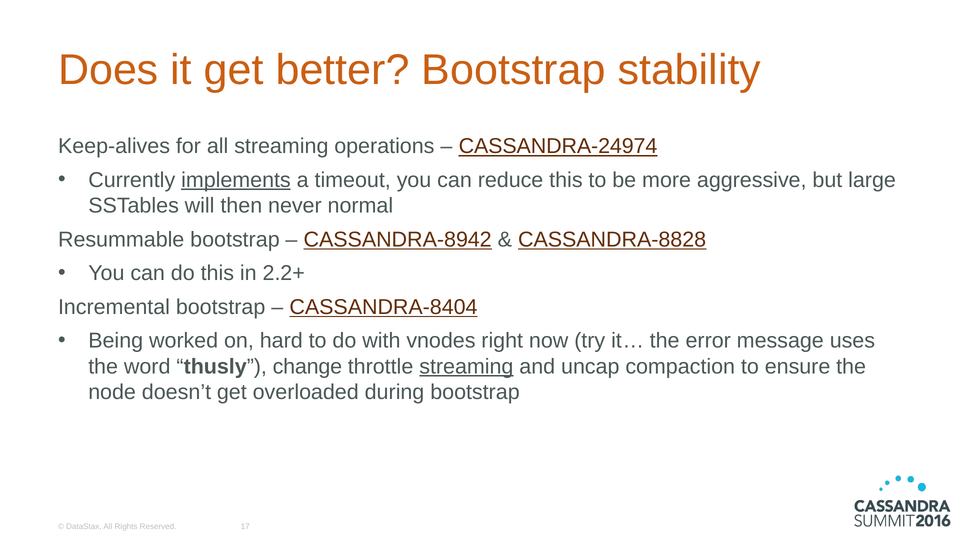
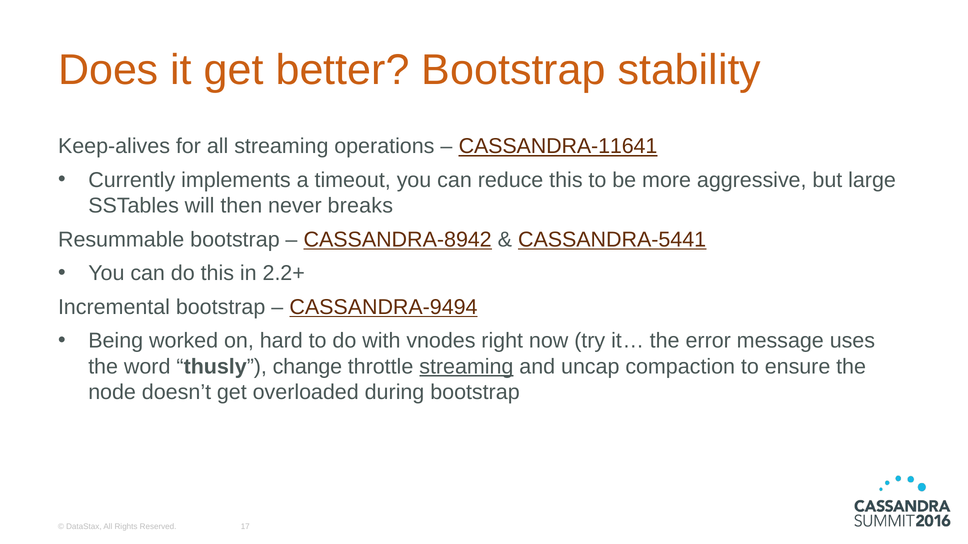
CASSANDRA-24974: CASSANDRA-24974 -> CASSANDRA-11641
implements underline: present -> none
normal: normal -> breaks
CASSANDRA-8828: CASSANDRA-8828 -> CASSANDRA-5441
CASSANDRA-8404: CASSANDRA-8404 -> CASSANDRA-9494
